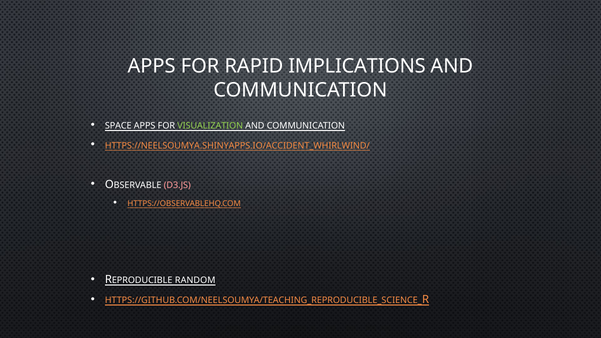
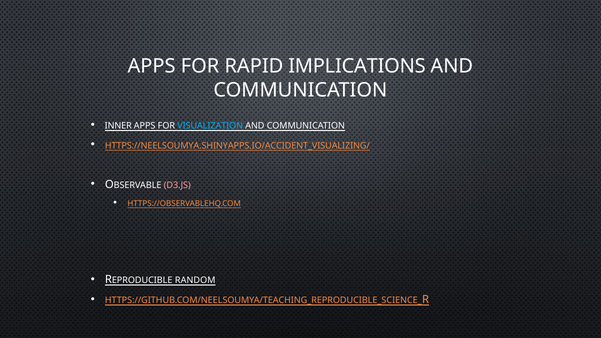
SPACE: SPACE -> INNER
VISUALIZATION colour: light green -> light blue
HTTPS://NEELSOUMYA.SHINYAPPS.IO/ACCIDENT_WHIRLWIND/: HTTPS://NEELSOUMYA.SHINYAPPS.IO/ACCIDENT_WHIRLWIND/ -> HTTPS://NEELSOUMYA.SHINYAPPS.IO/ACCIDENT_VISUALIZING/
